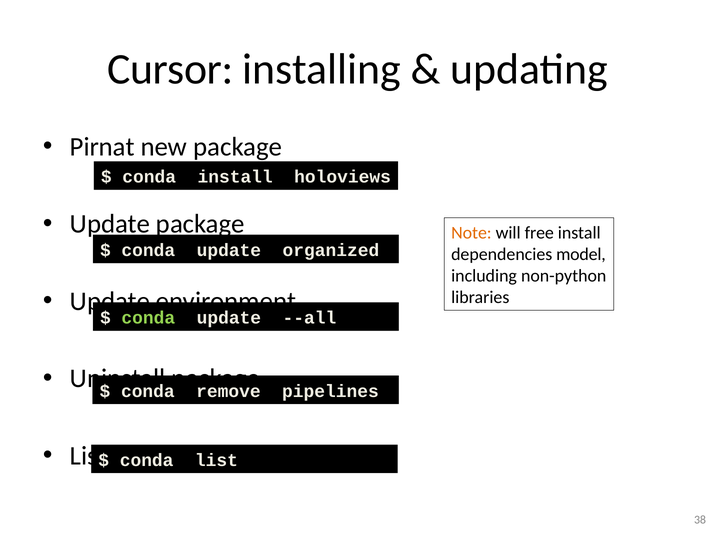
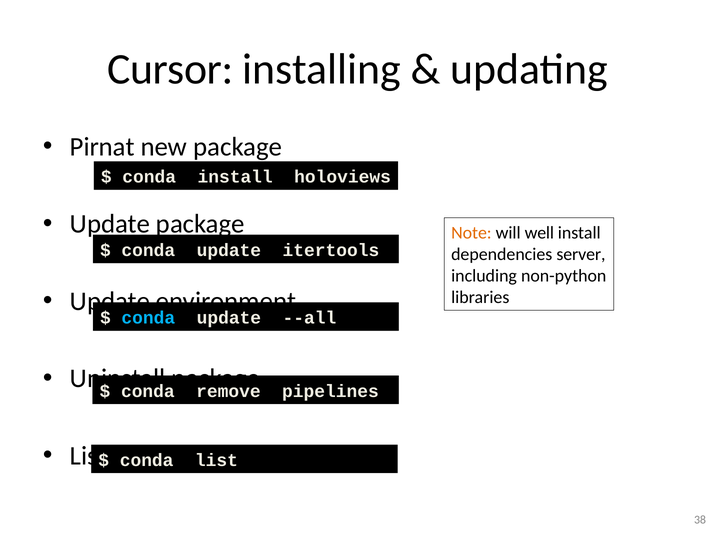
free: free -> well
organized: organized -> itertools
model: model -> server
conda at (148, 318) colour: light green -> light blue
